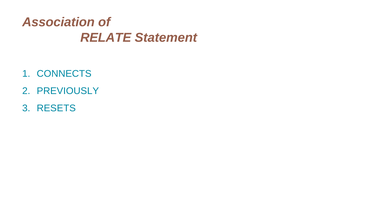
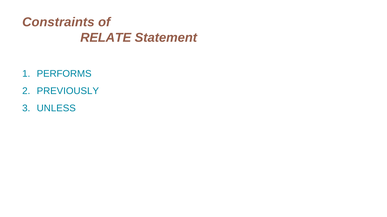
Association: Association -> Constraints
CONNECTS: CONNECTS -> PERFORMS
RESETS: RESETS -> UNLESS
